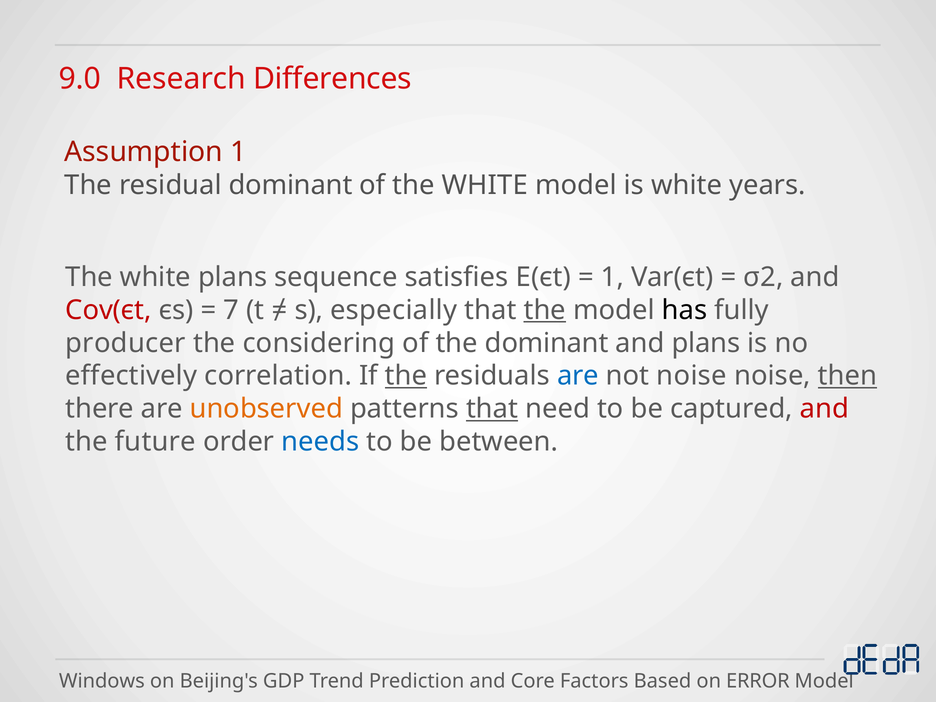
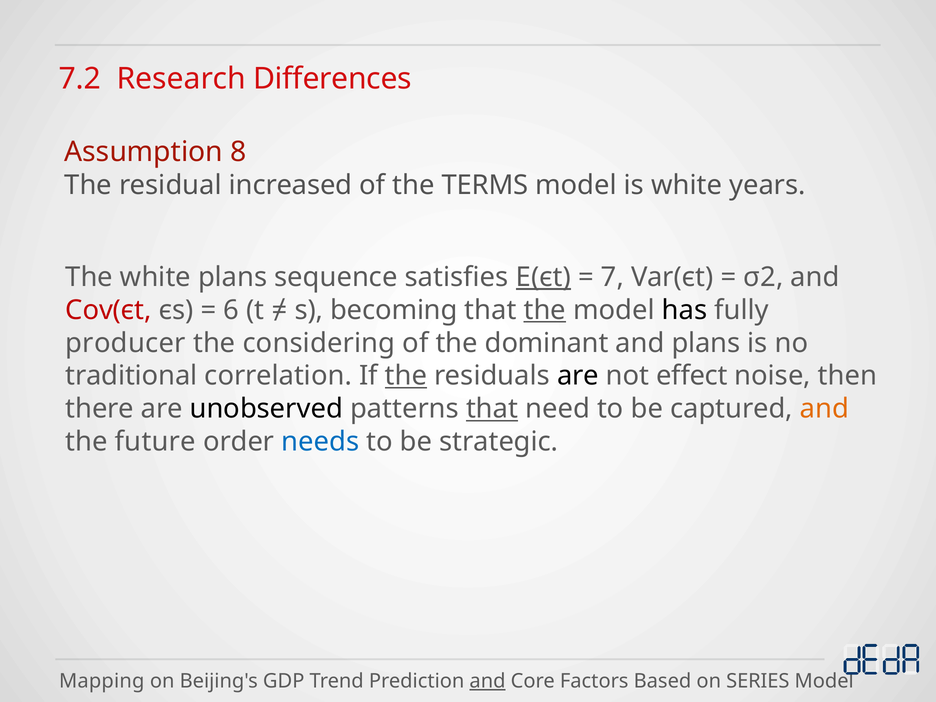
9.0: 9.0 -> 7.2
Assumption 1: 1 -> 8
residual dominant: dominant -> increased
of the WHITE: WHITE -> TERMS
E(ϵt underline: none -> present
1 at (612, 277): 1 -> 7
7: 7 -> 6
especially: especially -> becoming
effectively: effectively -> traditional
are at (578, 376) colour: blue -> black
not noise: noise -> effect
then underline: present -> none
unobserved colour: orange -> black
and at (824, 409) colour: red -> orange
between: between -> strategic
Windows: Windows -> Mapping
and at (488, 681) underline: none -> present
ERROR: ERROR -> SERIES
